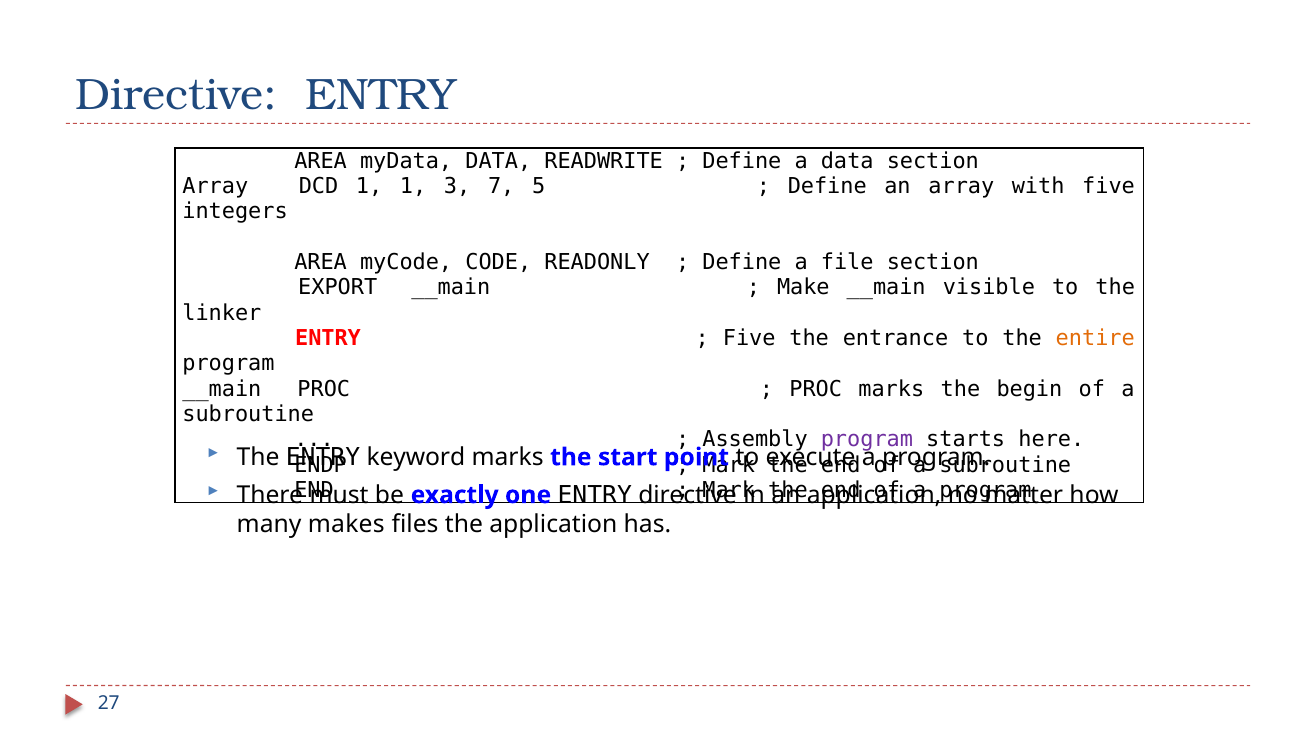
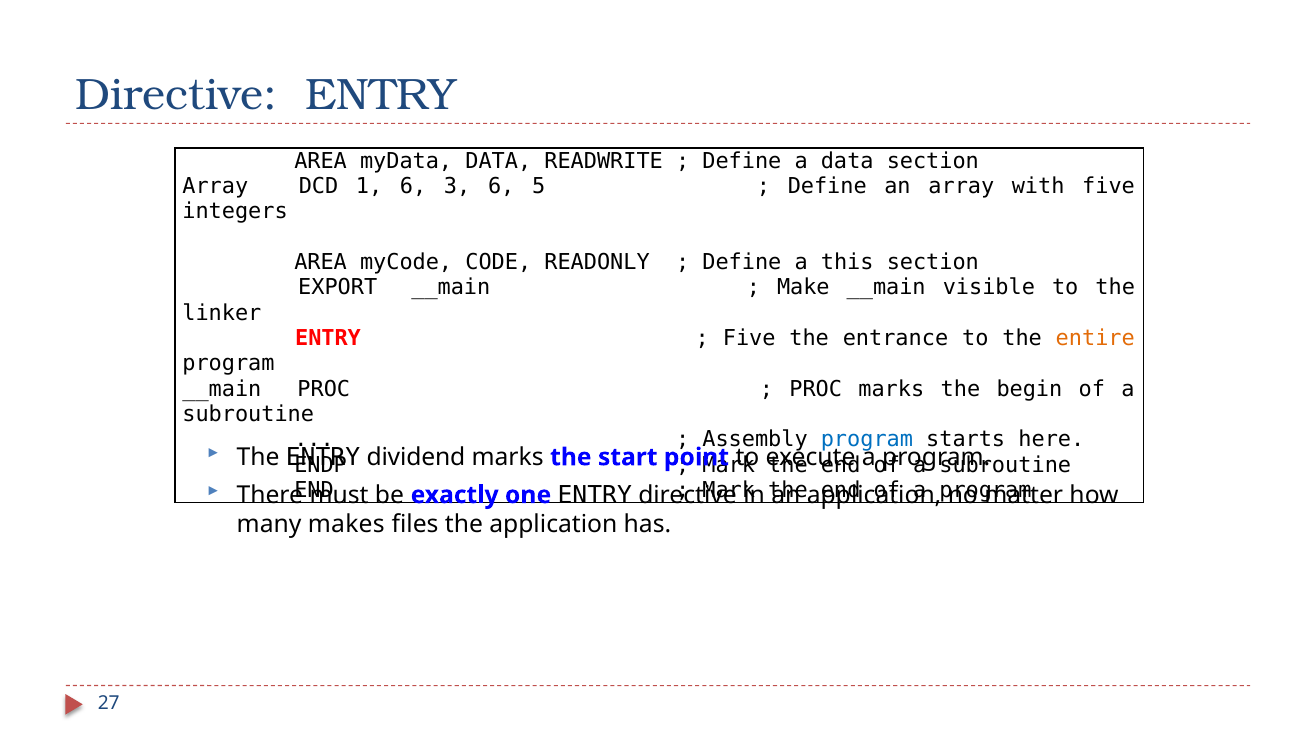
1 1: 1 -> 6
3 7: 7 -> 6
file: file -> this
program at (867, 440) colour: purple -> blue
keyword: keyword -> dividend
